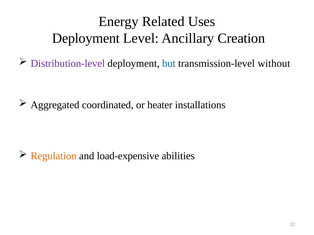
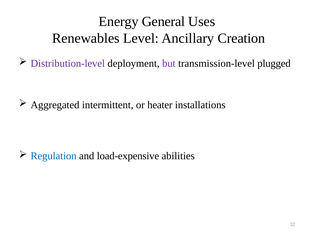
Related: Related -> General
Deployment at (86, 38): Deployment -> Renewables
but colour: blue -> purple
without: without -> plugged
coordinated: coordinated -> intermittent
Regulation colour: orange -> blue
